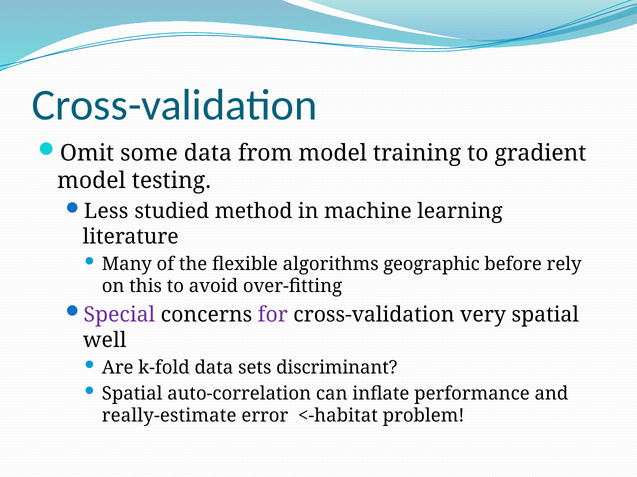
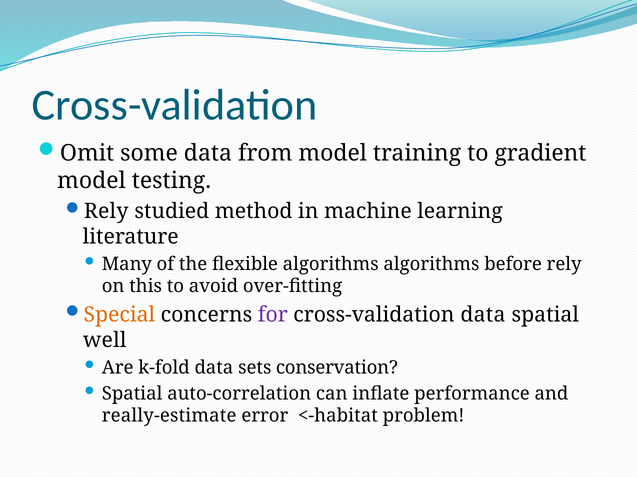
Less at (106, 212): Less -> Rely
algorithms geographic: geographic -> algorithms
Special colour: purple -> orange
cross-validation very: very -> data
discriminant: discriminant -> conservation
